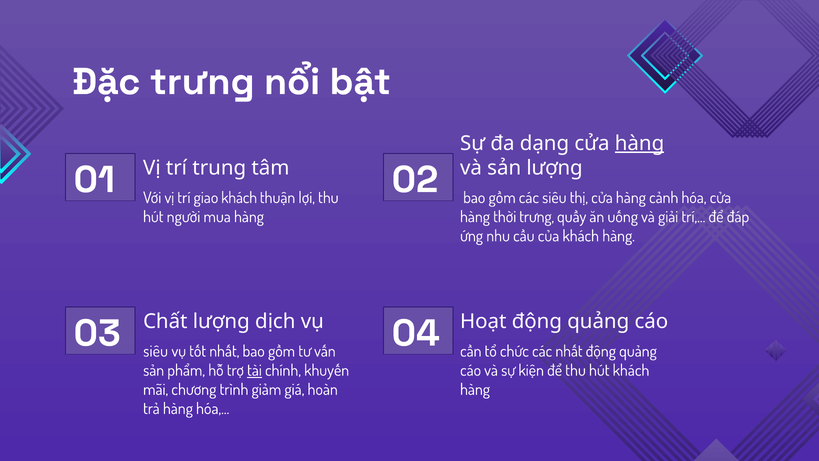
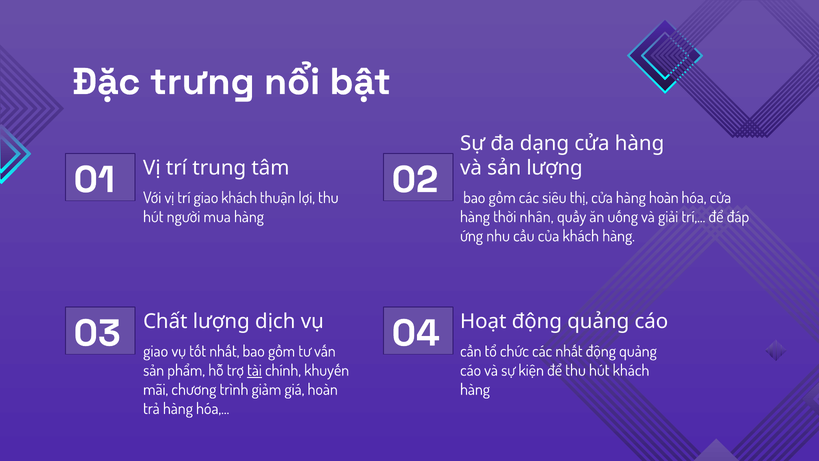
hàng at (640, 143) underline: present -> none
hàng cảnh: cảnh -> hoàn
thời trưng: trưng -> nhân
03 siêu: siêu -> giao
